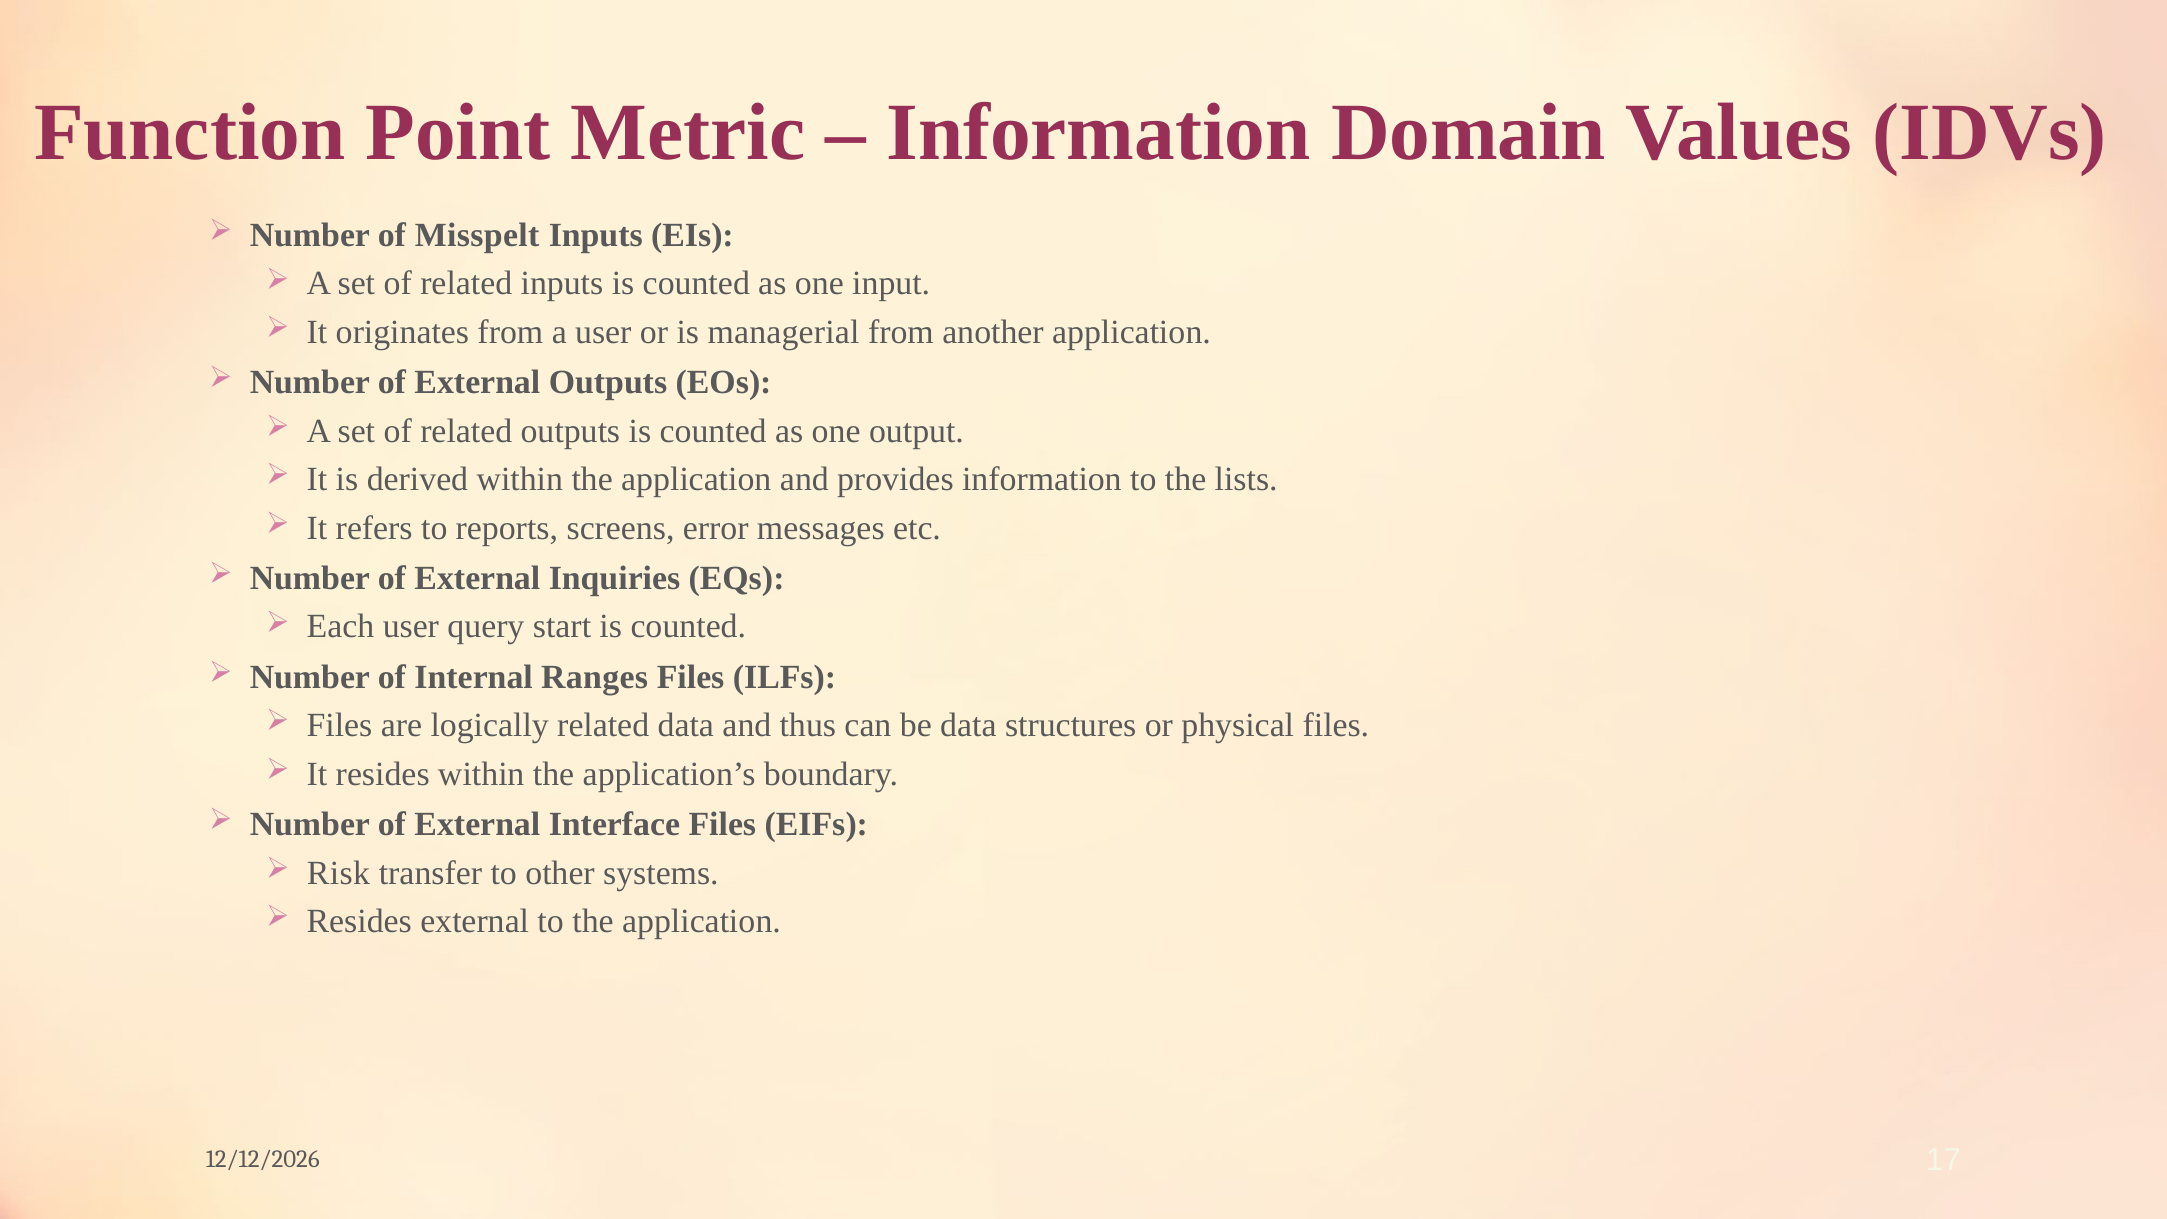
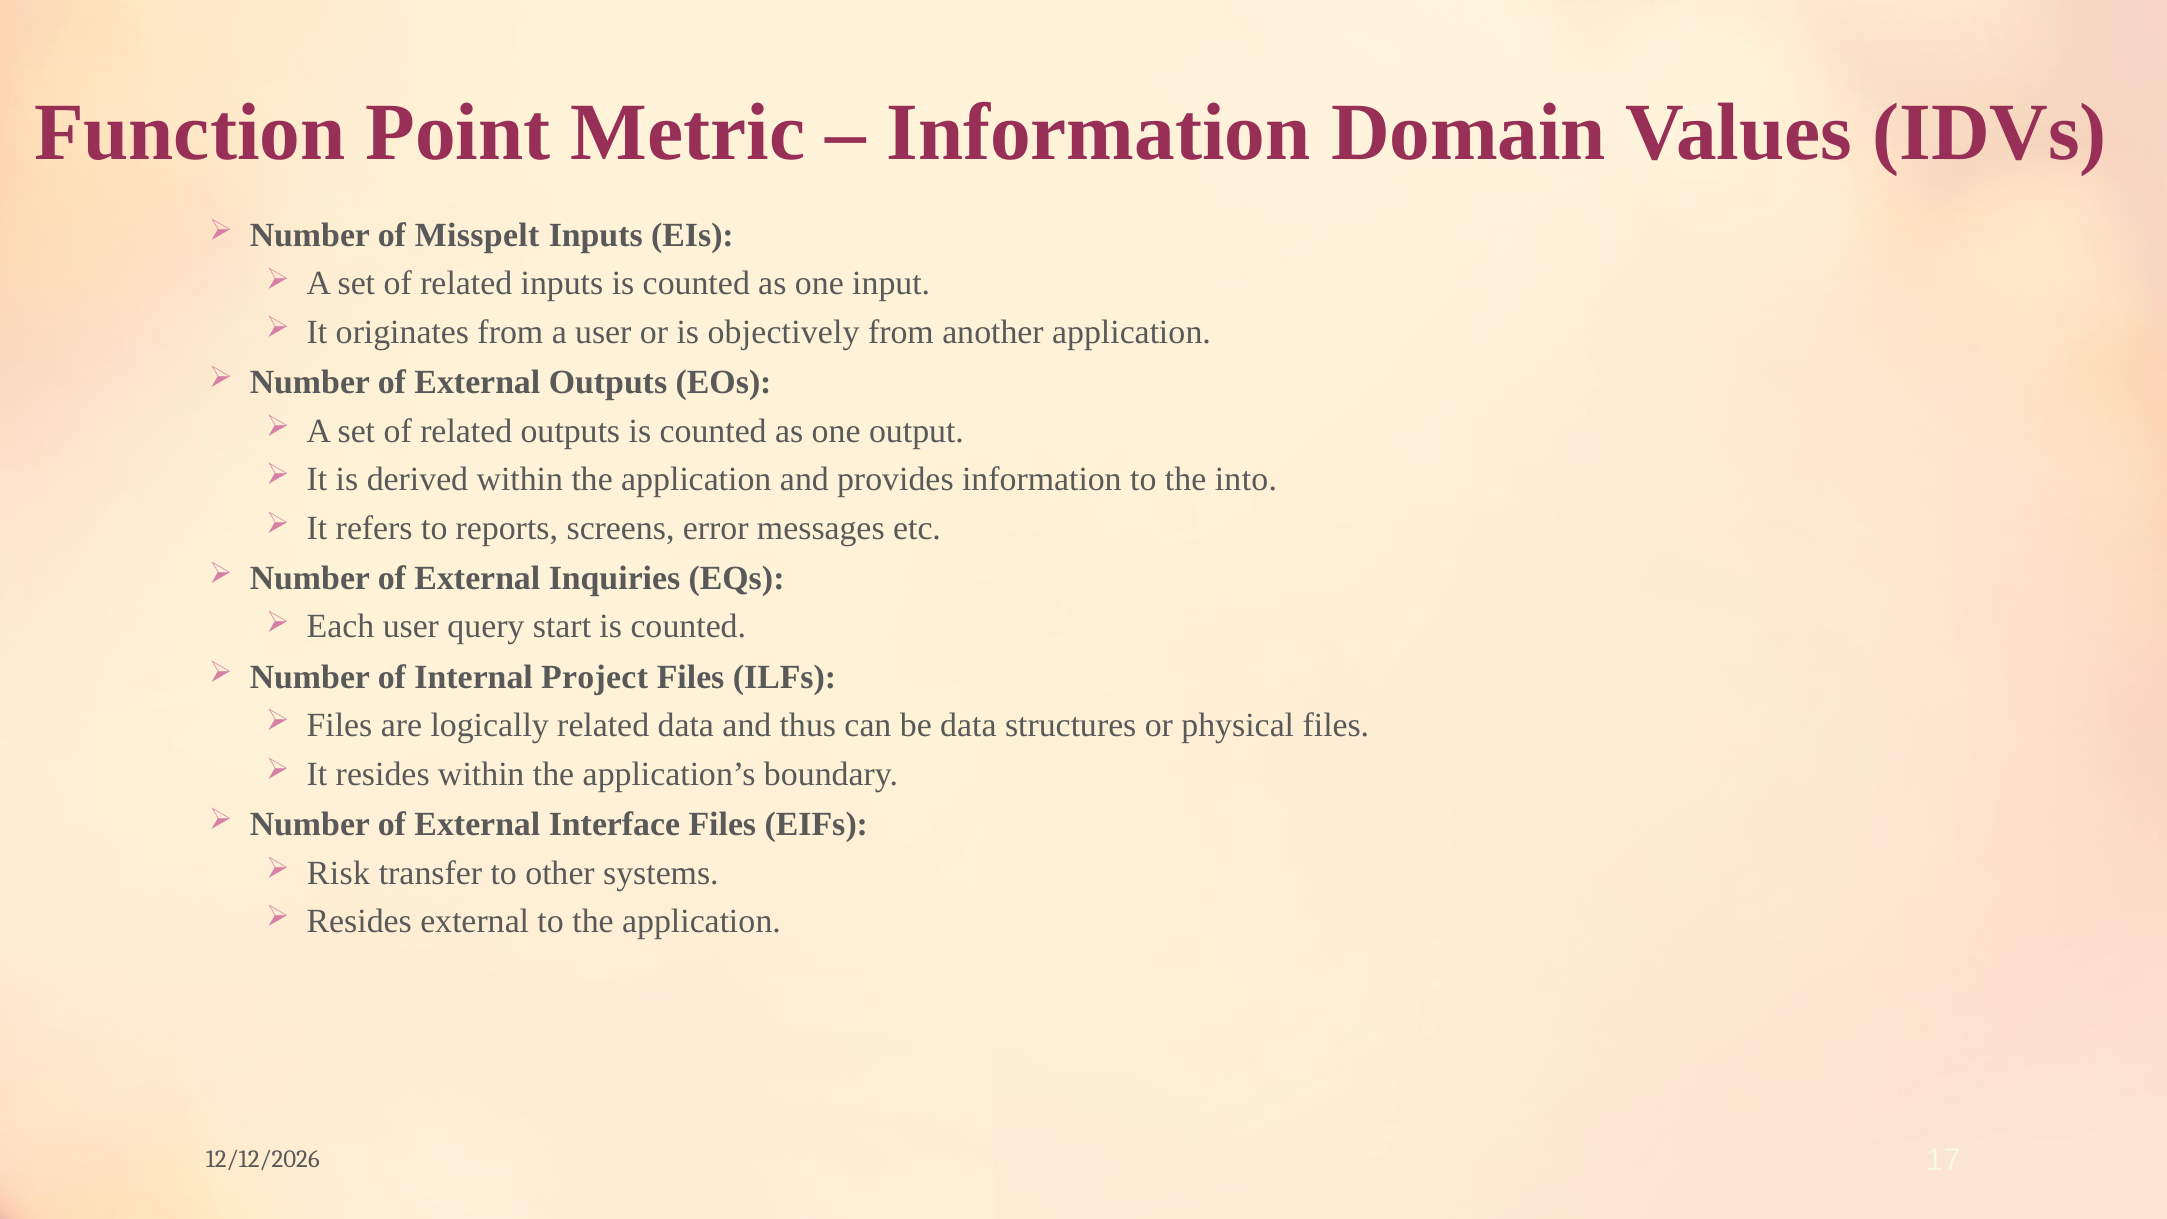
managerial: managerial -> objectively
lists: lists -> into
Ranges: Ranges -> Project
